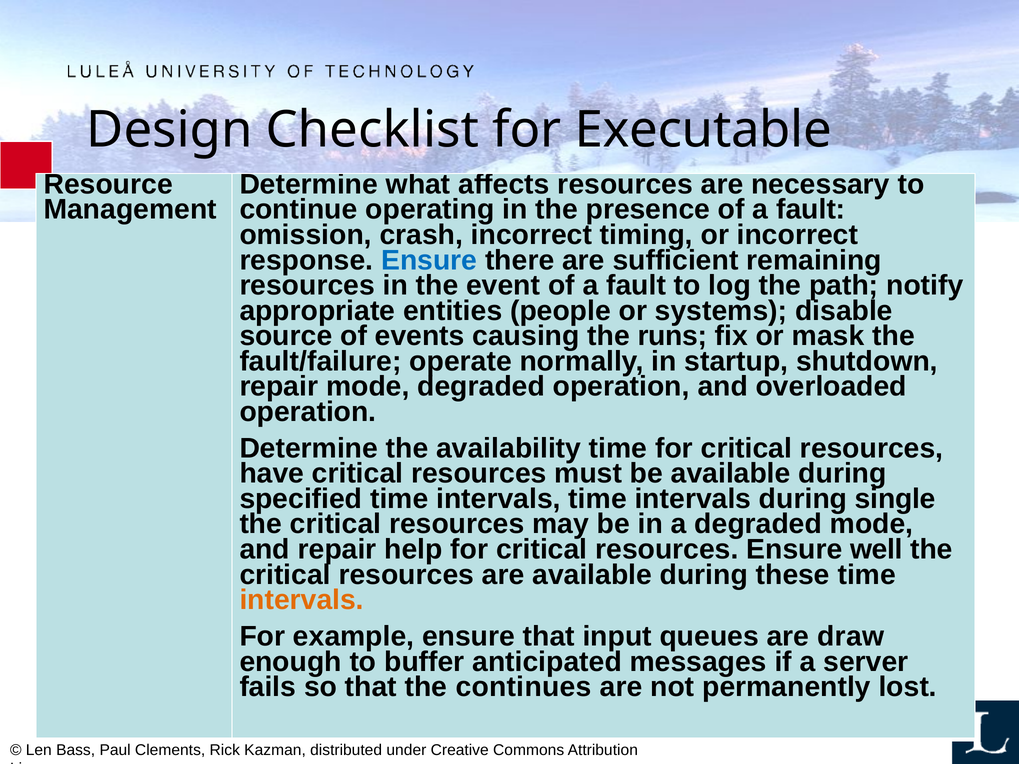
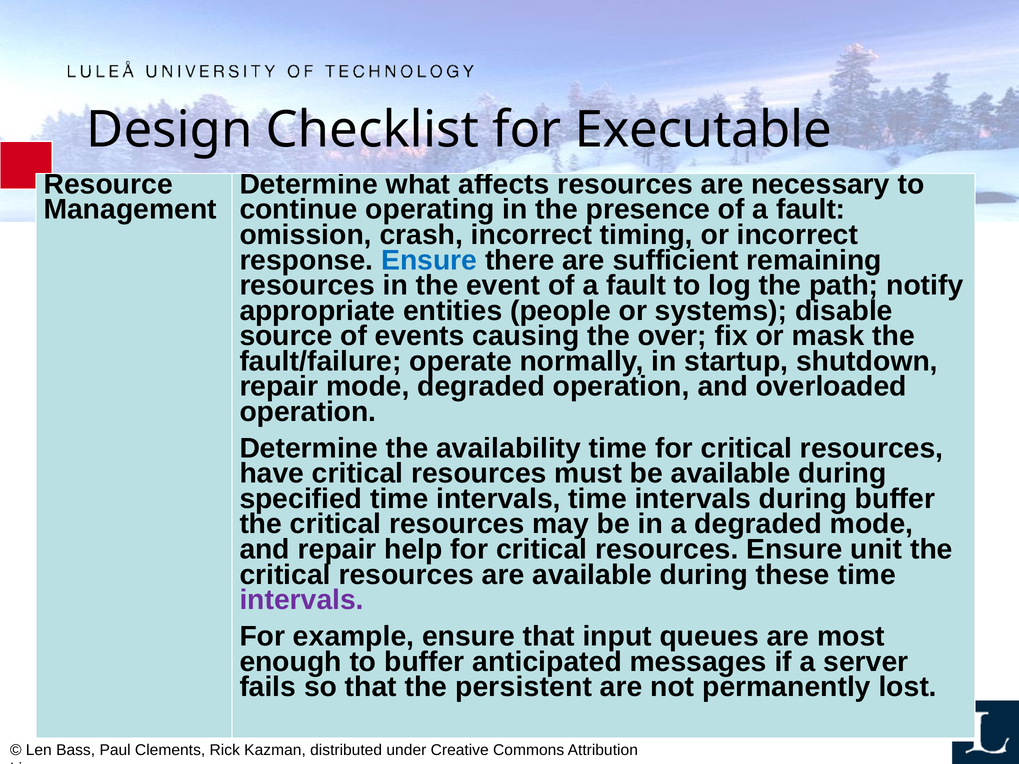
runs: runs -> over
during single: single -> buffer
well: well -> unit
intervals at (302, 600) colour: orange -> purple
draw: draw -> most
continues: continues -> persistent
